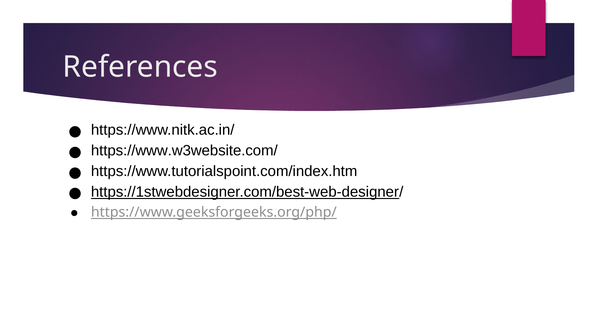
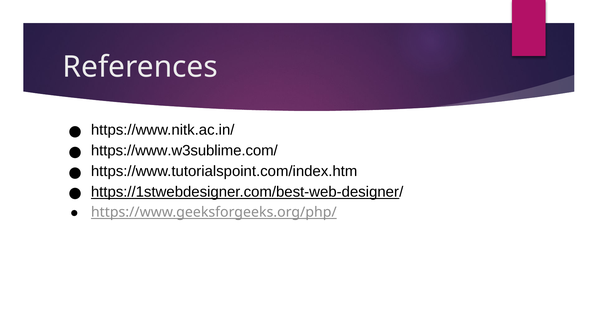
https://www.w3website.com/: https://www.w3website.com/ -> https://www.w3sublime.com/
